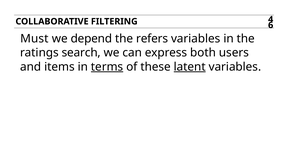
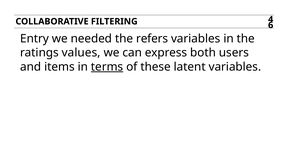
Must: Must -> Entry
depend: depend -> needed
search: search -> values
latent underline: present -> none
